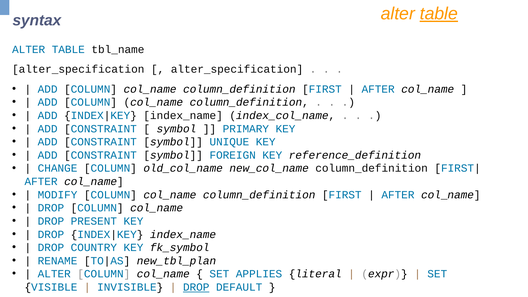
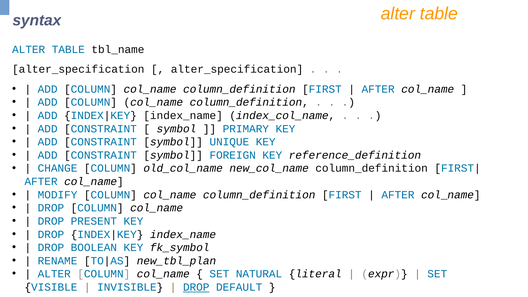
table at (439, 14) underline: present -> none
COUNTRY: COUNTRY -> BOOLEAN
APPLIES: APPLIES -> NATURAL
